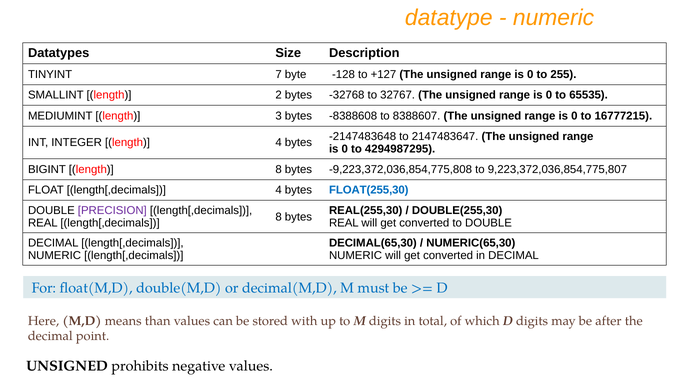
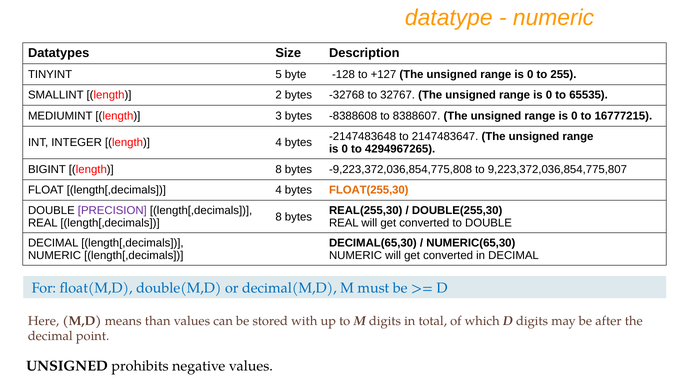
7: 7 -> 5
4294987295: 4294987295 -> 4294967265
FLOAT(255,30 colour: blue -> orange
